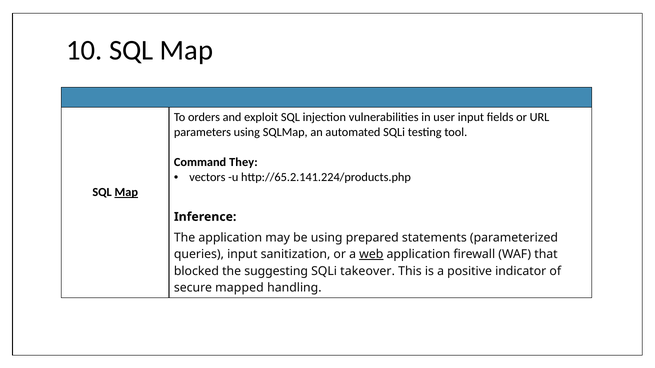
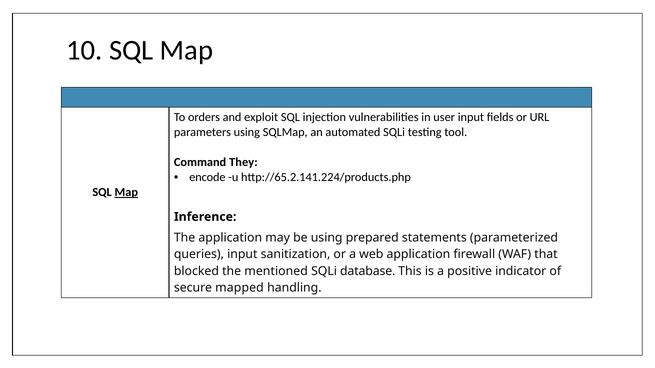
vectors: vectors -> encode
web underline: present -> none
suggesting: suggesting -> mentioned
takeover: takeover -> database
